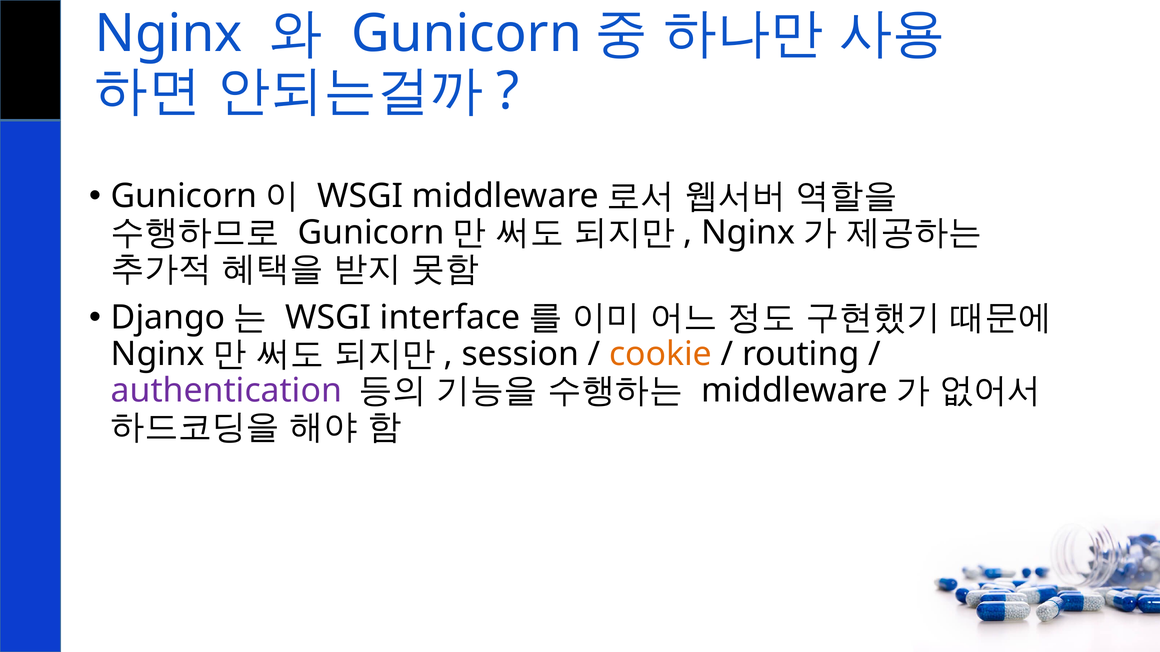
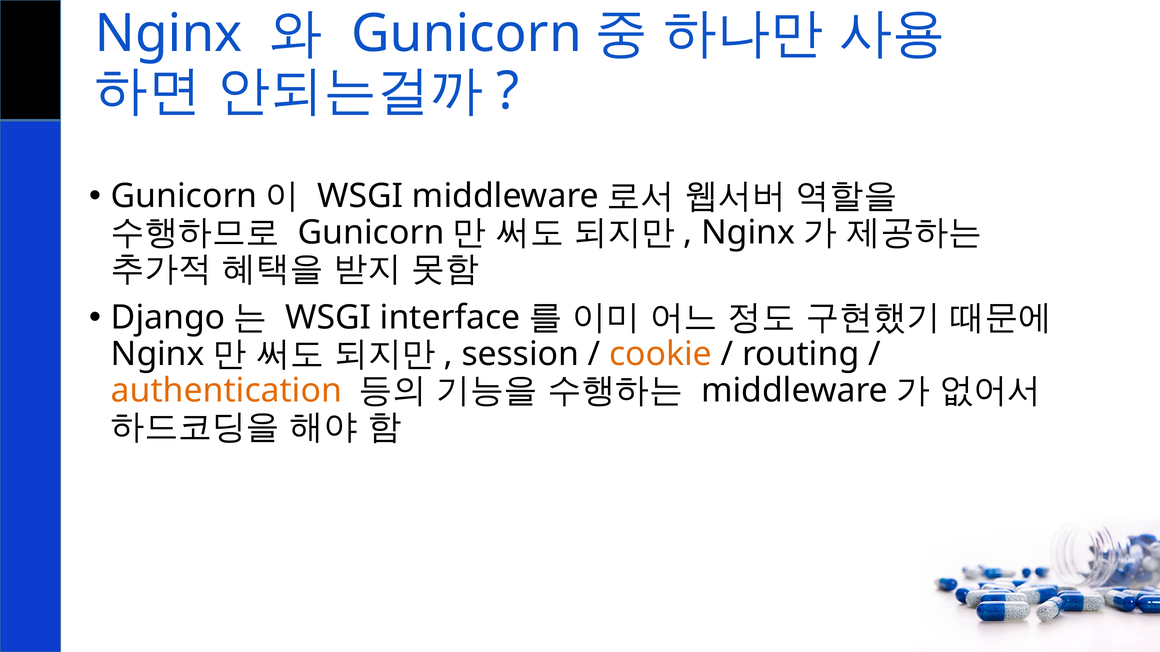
authentication colour: purple -> orange
